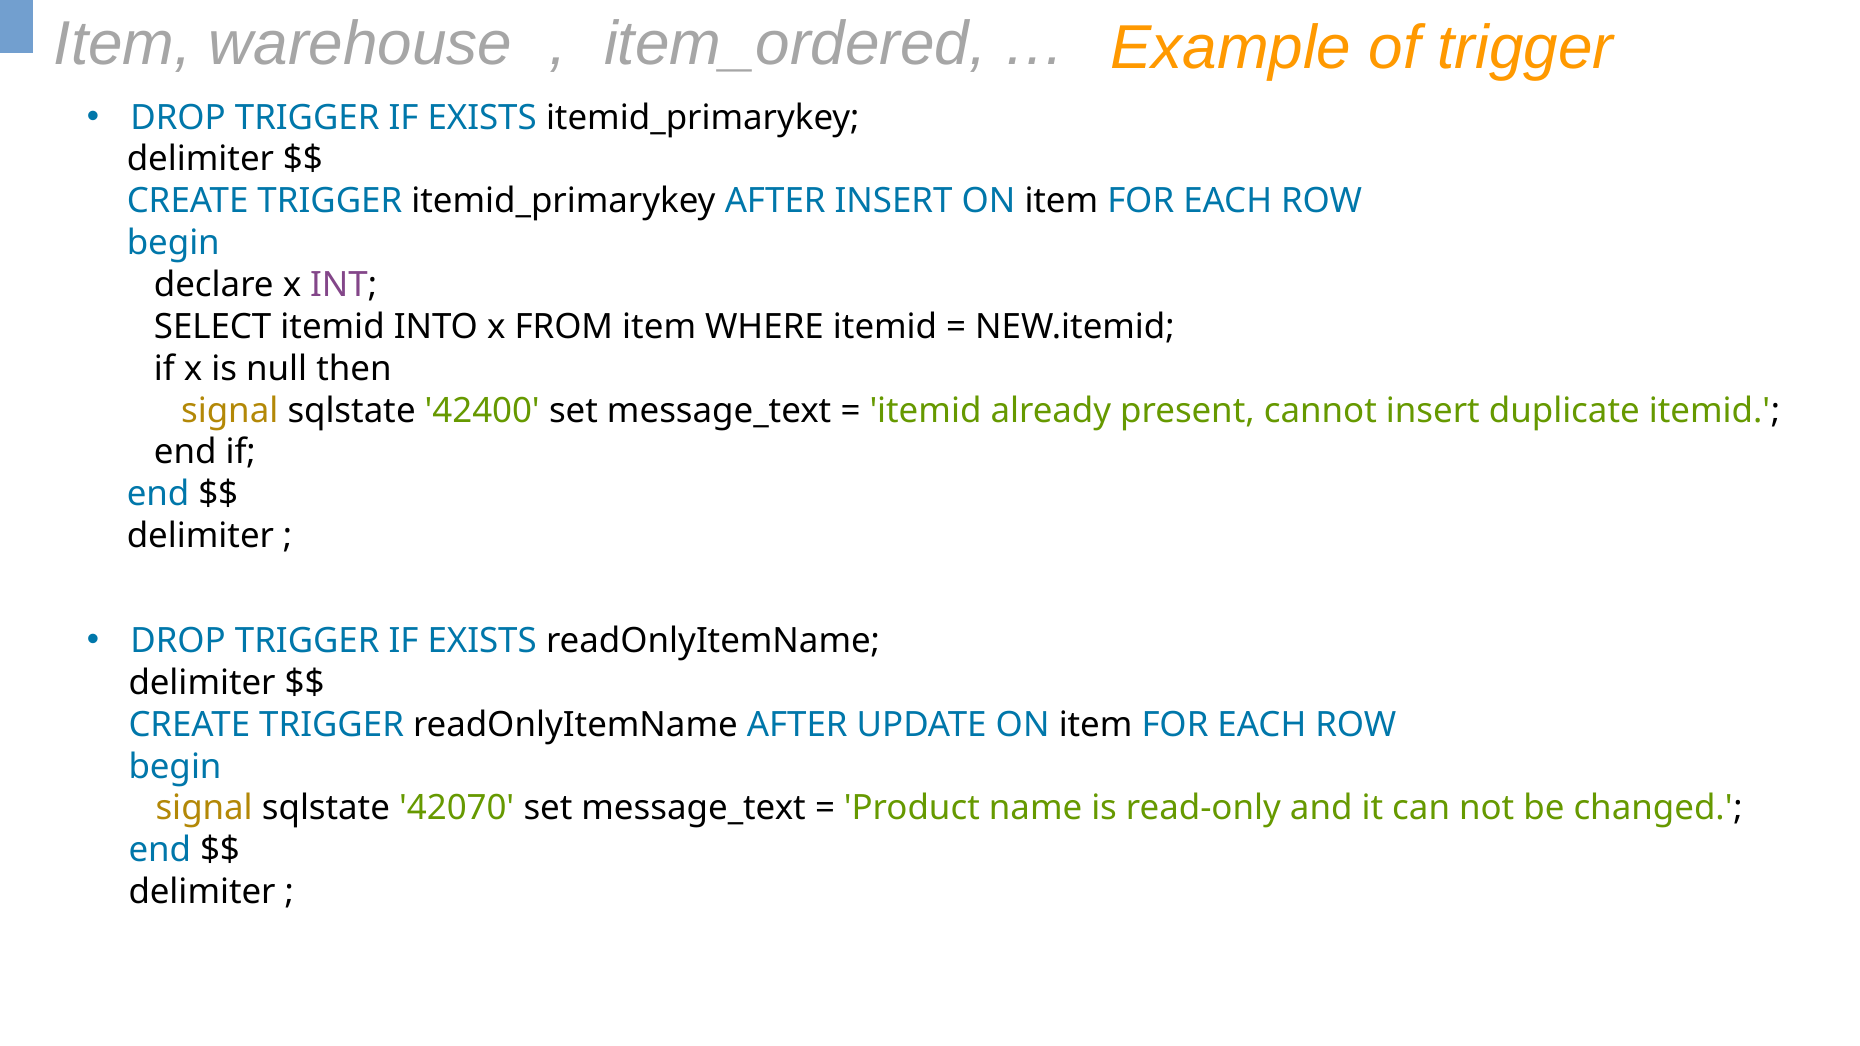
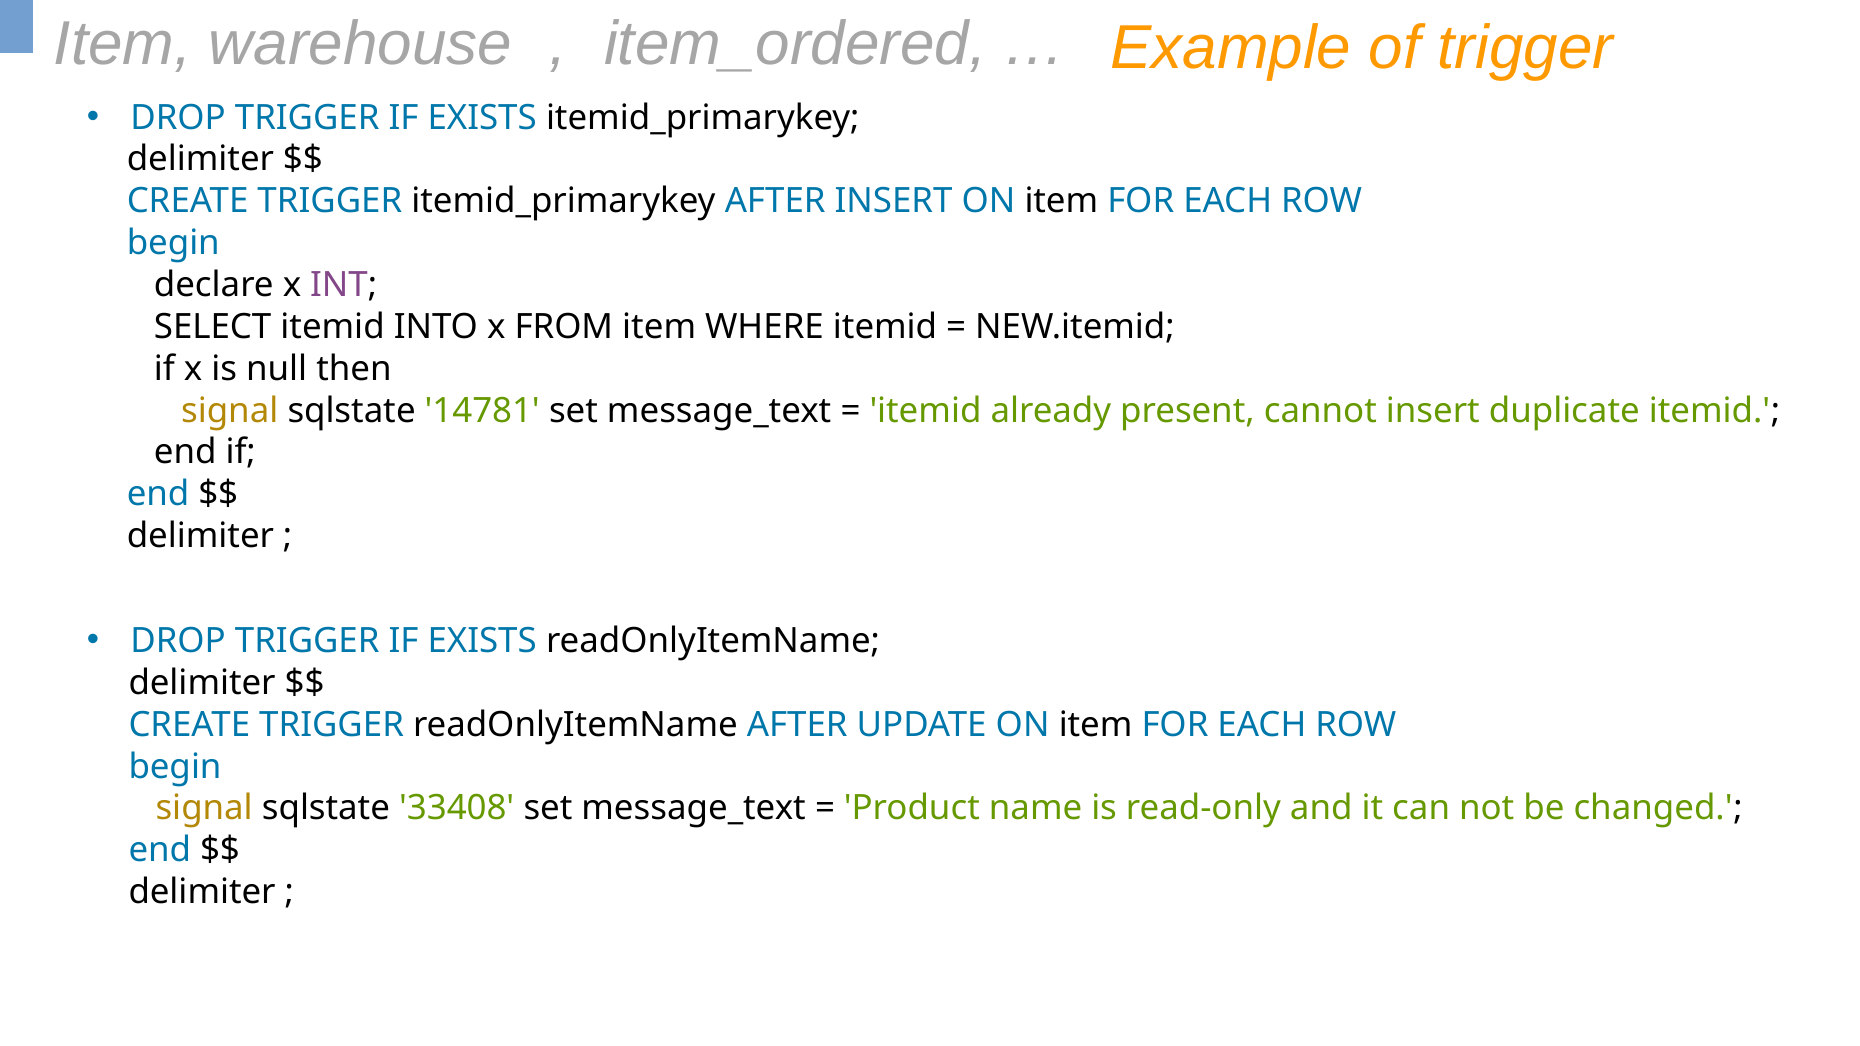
42400: 42400 -> 14781
42070: 42070 -> 33408
